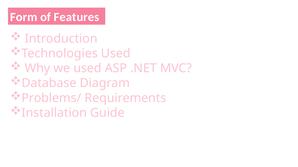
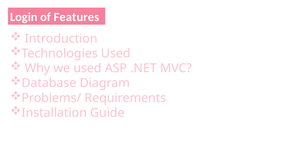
Form: Form -> Login
